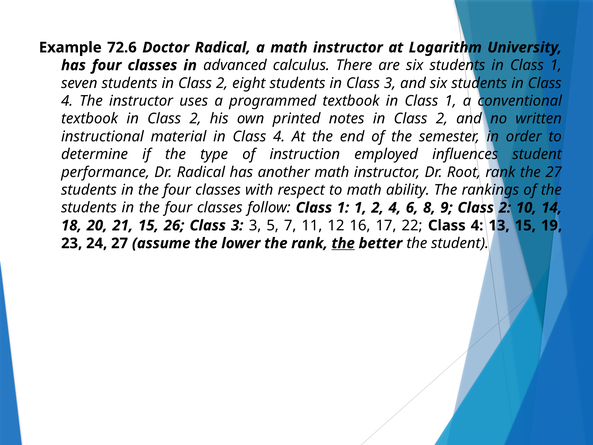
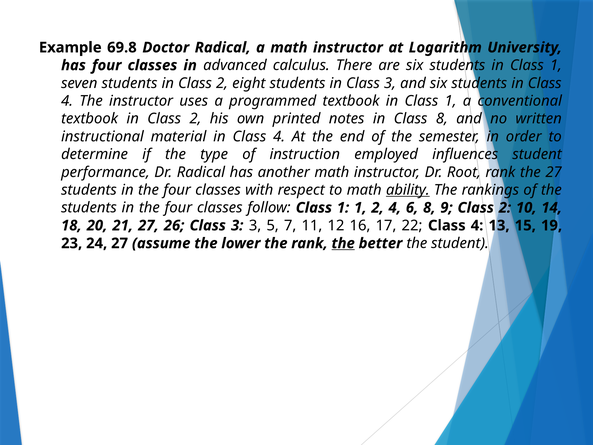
72.6: 72.6 -> 69.8
notes in Class 2: 2 -> 8
ability underline: none -> present
21 15: 15 -> 27
